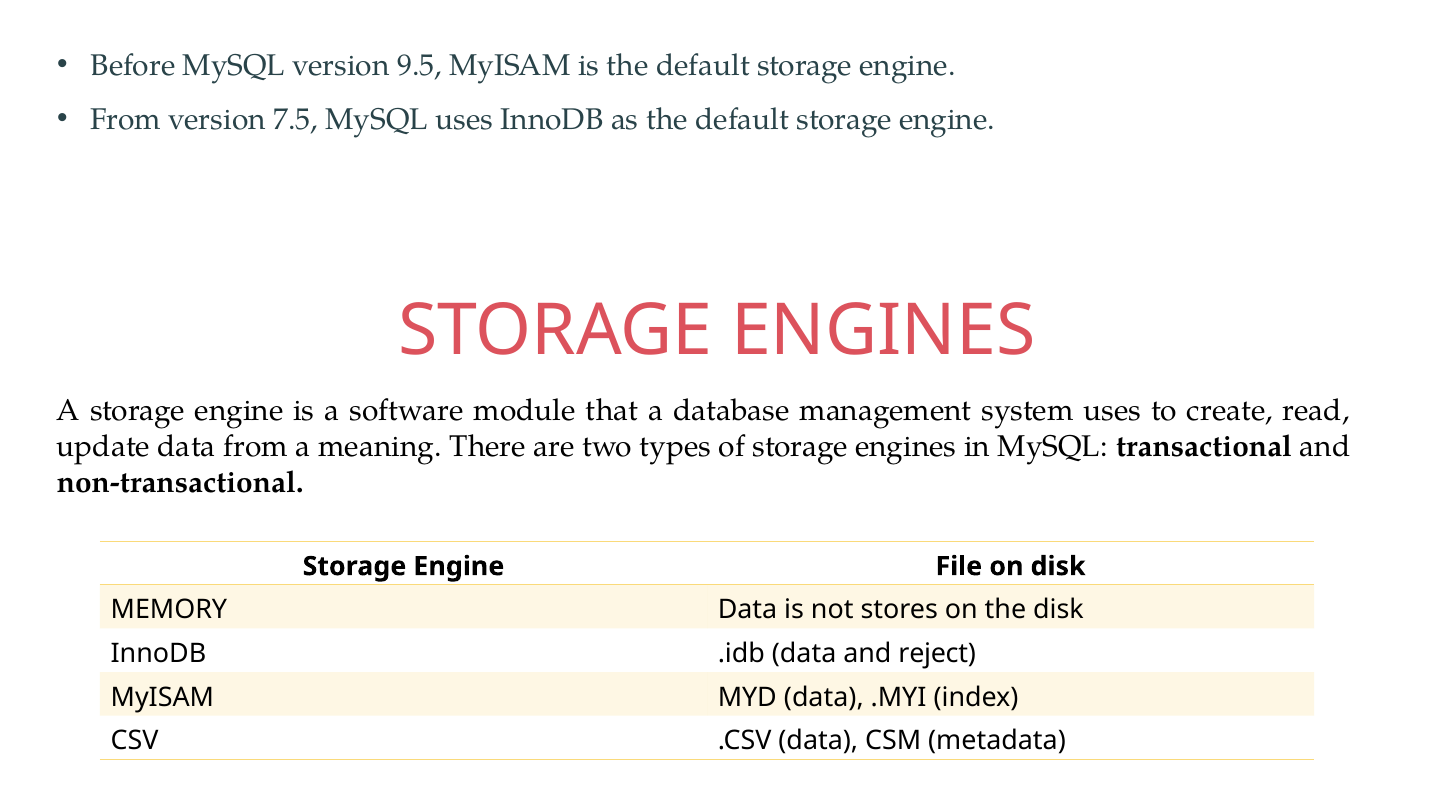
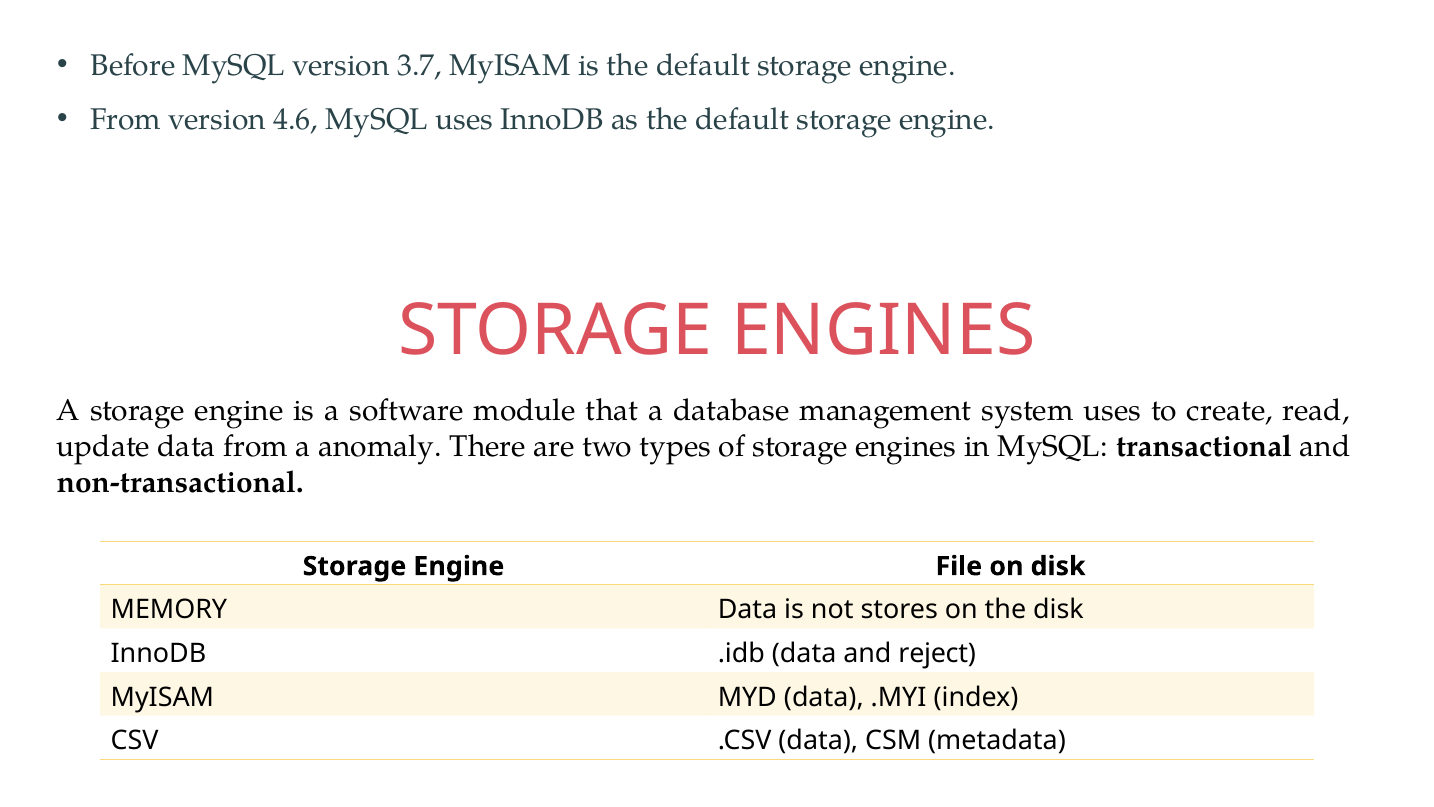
9.5: 9.5 -> 3.7
7.5: 7.5 -> 4.6
meaning: meaning -> anomaly
